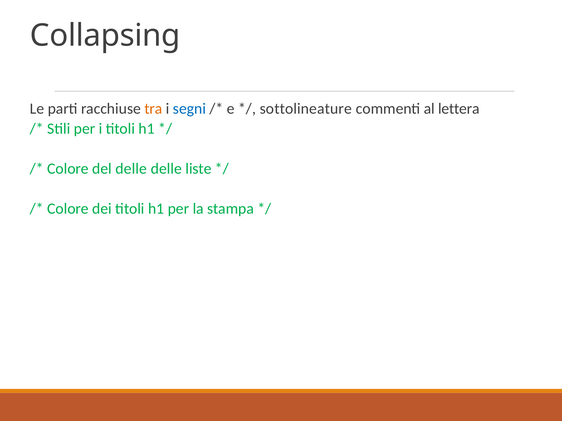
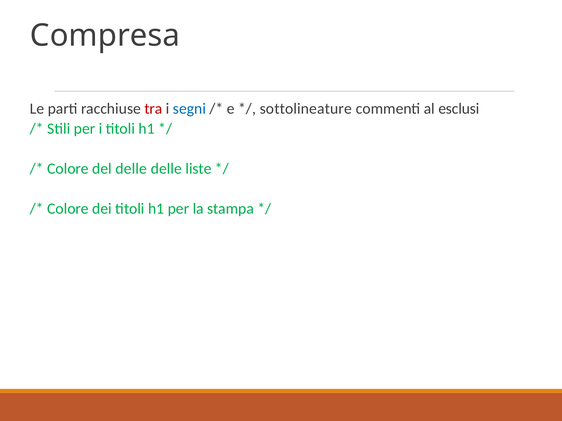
Collapsing: Collapsing -> Compresa
tra colour: orange -> red
lettera: lettera -> esclusi
